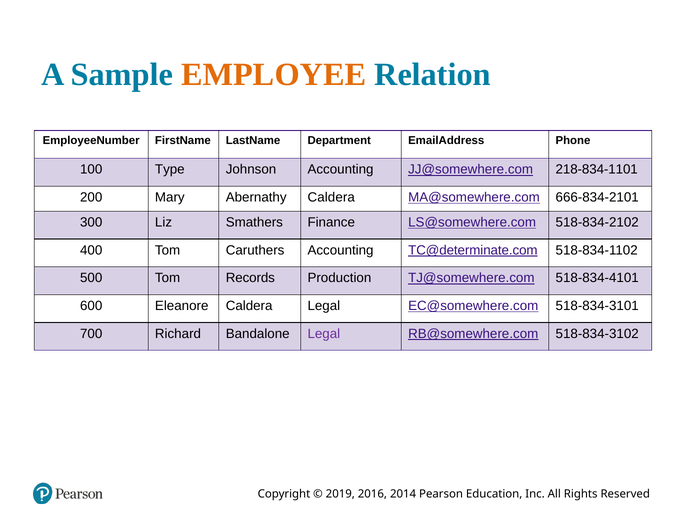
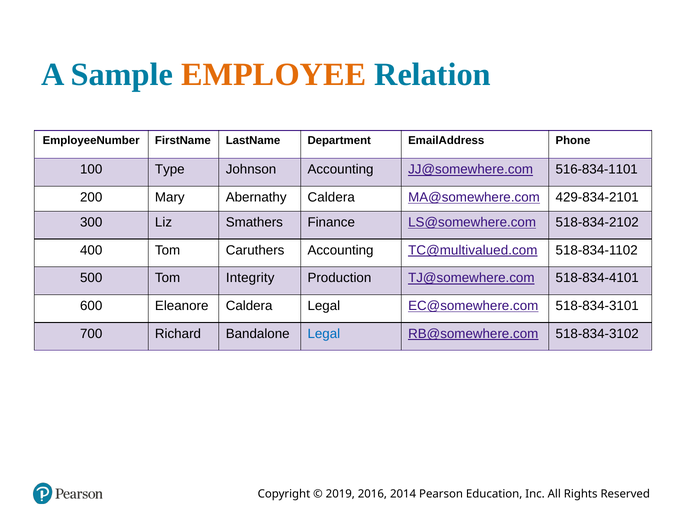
218-834-1101: 218-834-1101 -> 516-834-1101
666-834-2101: 666-834-2101 -> 429-834-2101
TC@determinate.com: TC@determinate.com -> TC@multivalued.com
Records: Records -> Integrity
Legal at (324, 333) colour: purple -> blue
